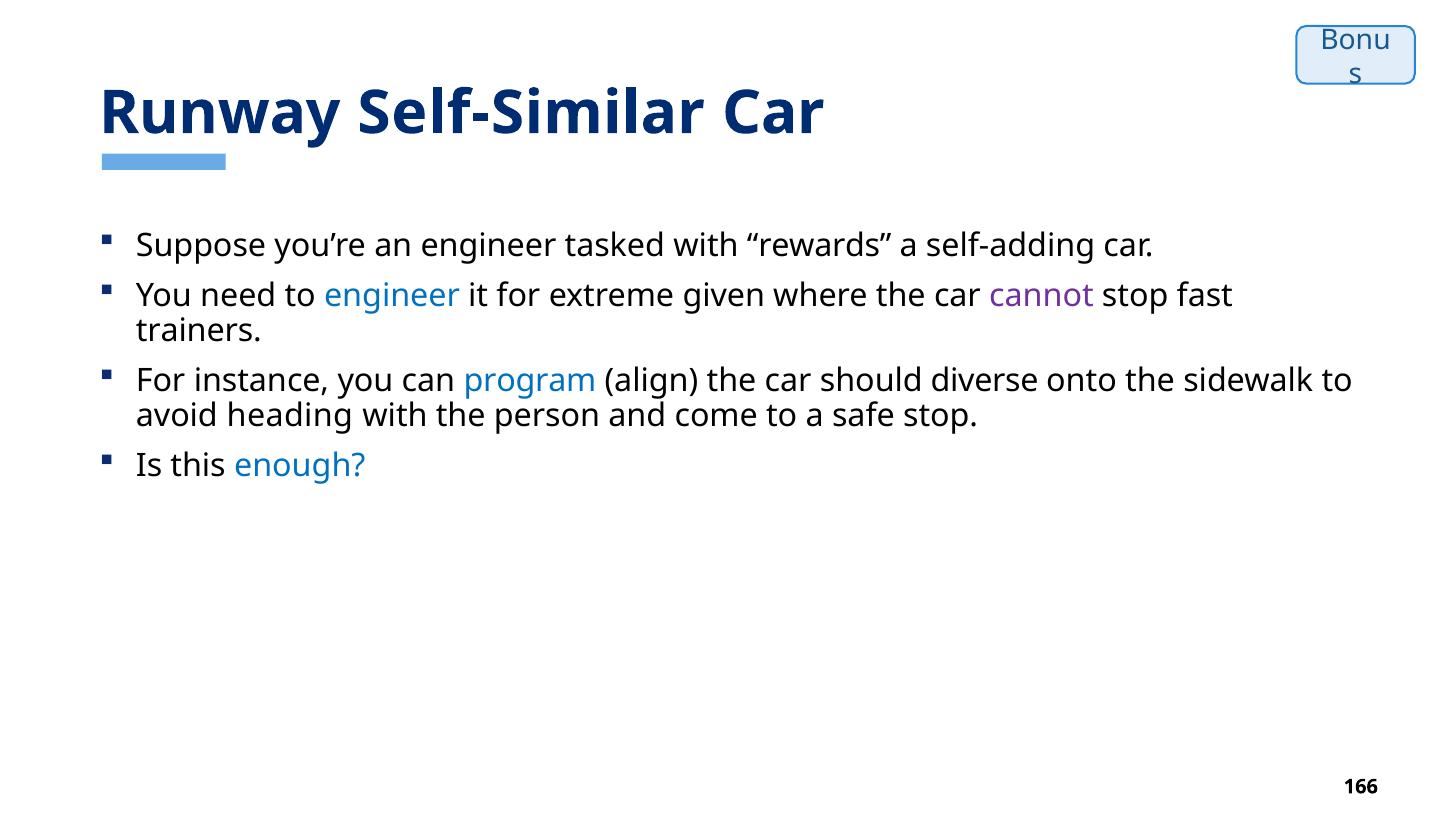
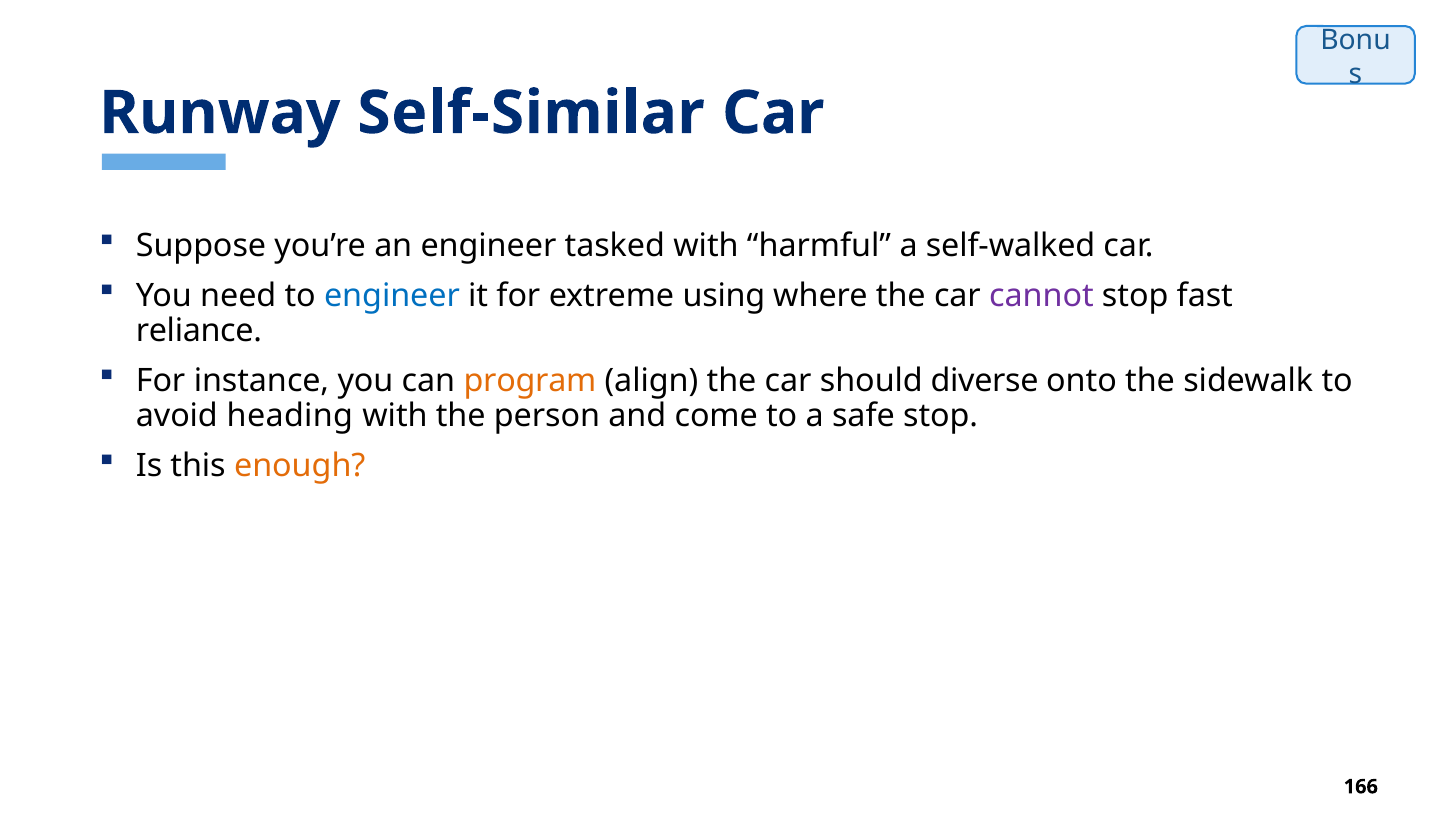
rewards: rewards -> harmful
self-adding: self-adding -> self-walked
given: given -> using
trainers: trainers -> reliance
program colour: blue -> orange
enough colour: blue -> orange
